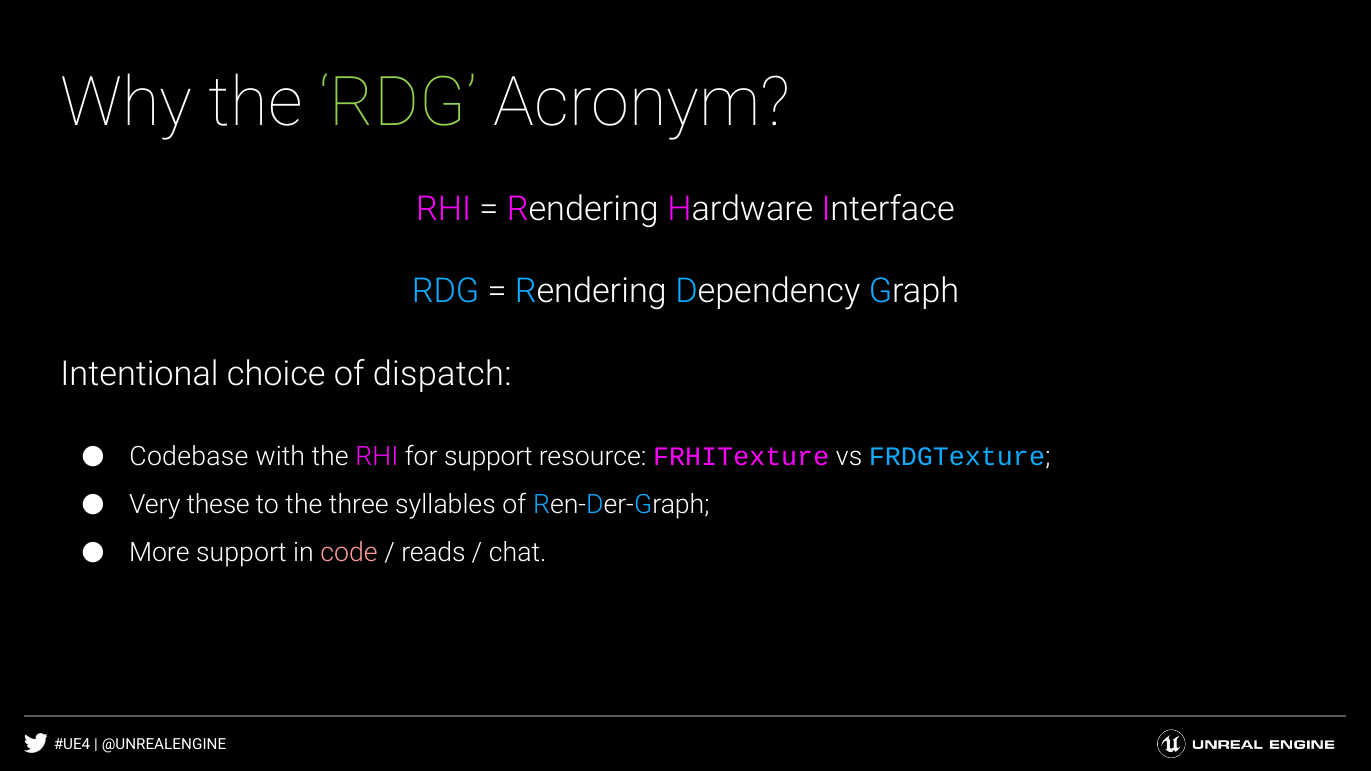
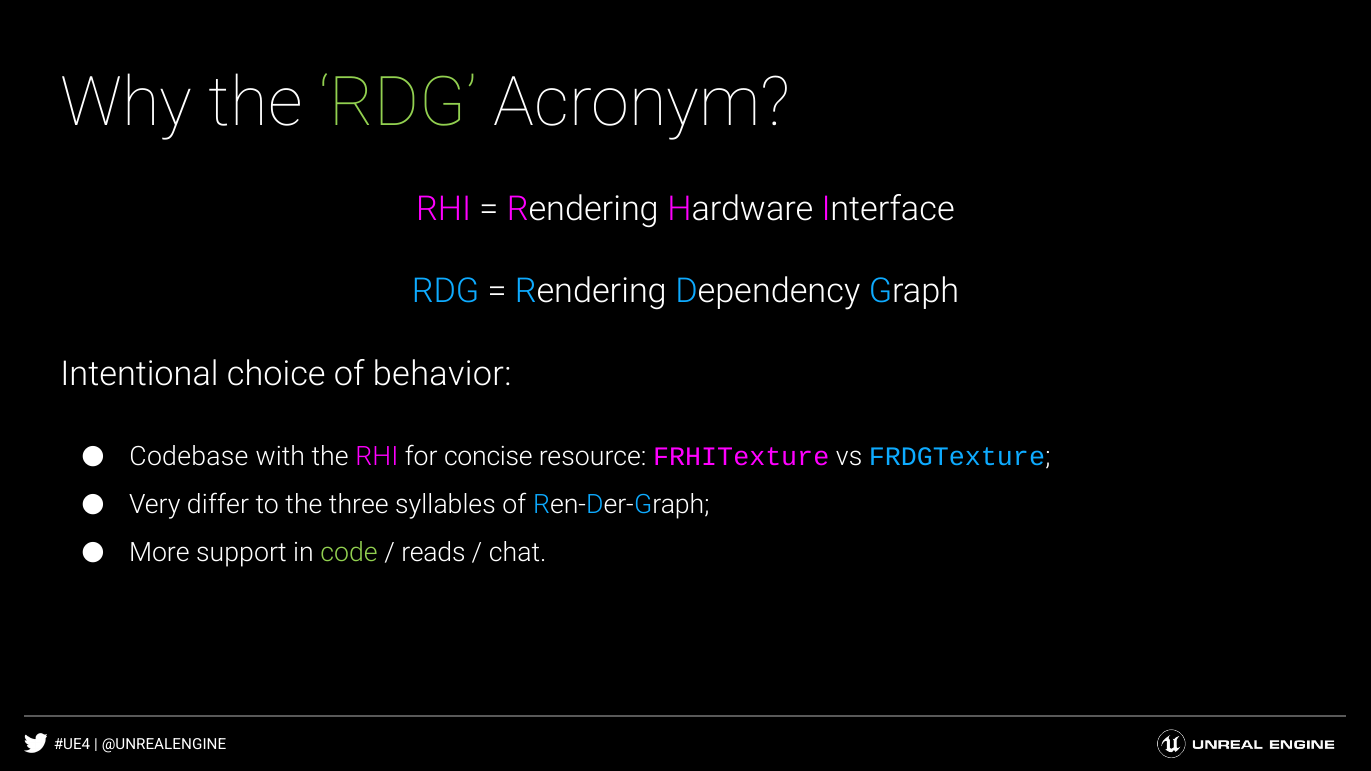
dispatch: dispatch -> behavior
for support: support -> concise
these: these -> differ
code colour: pink -> light green
